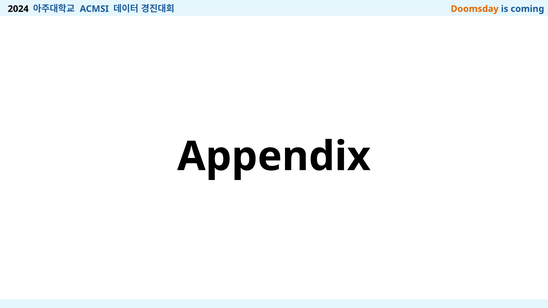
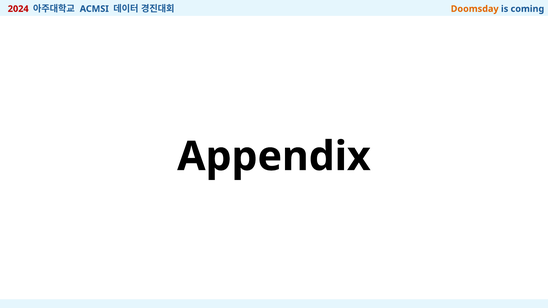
2024 colour: black -> red
